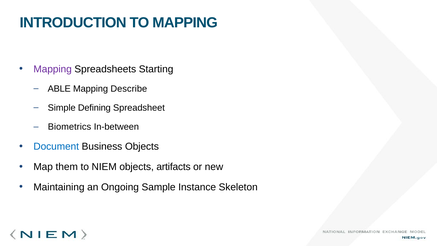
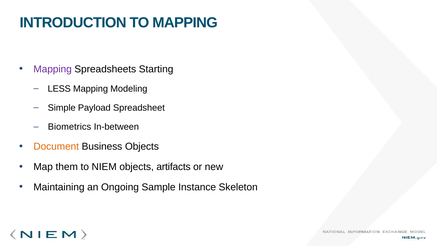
ABLE: ABLE -> LESS
Describe: Describe -> Modeling
Defining: Defining -> Payload
Document colour: blue -> orange
